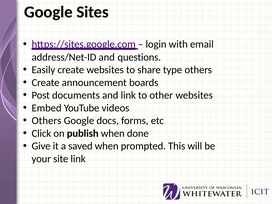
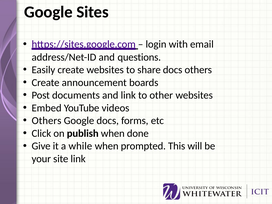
share type: type -> docs
saved: saved -> while
